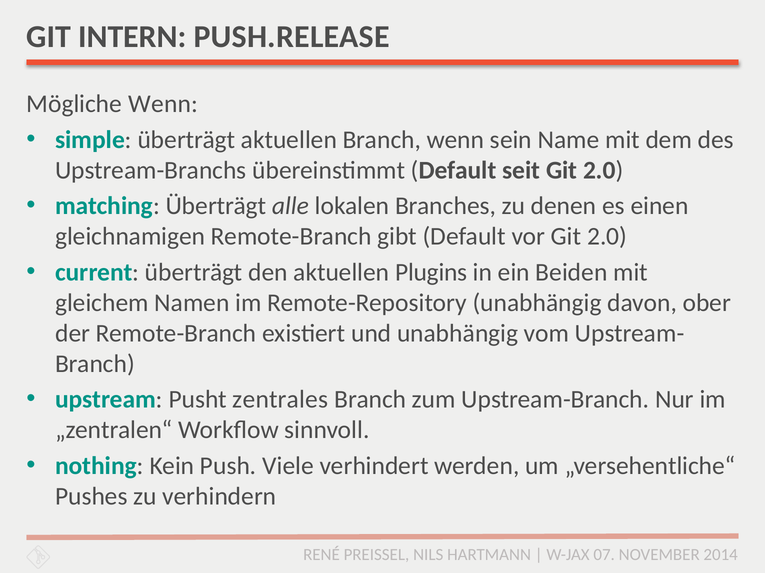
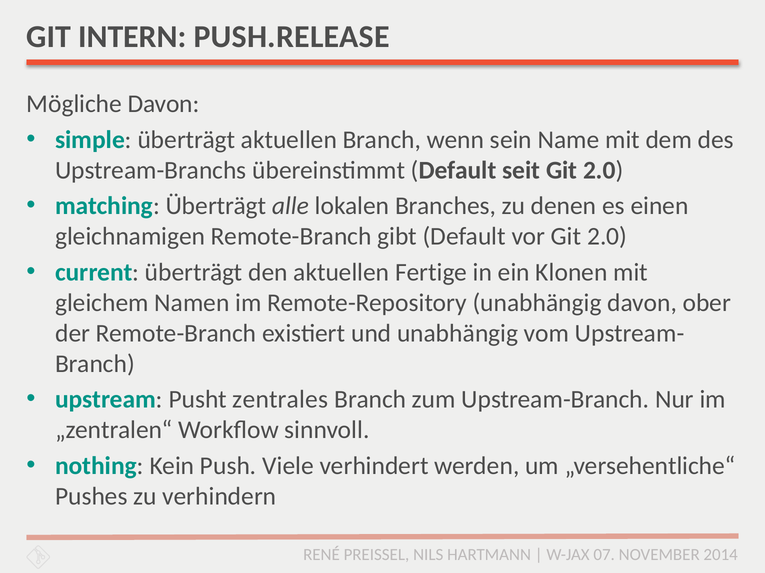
Mögliche Wenn: Wenn -> Davon
Plugins: Plugins -> Fertige
Beiden: Beiden -> Klonen
